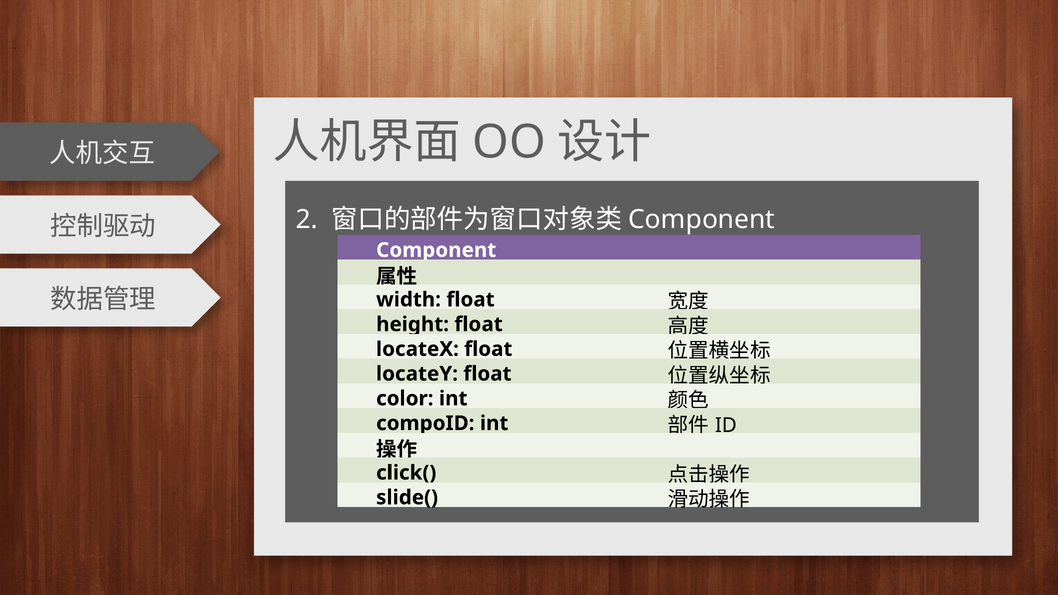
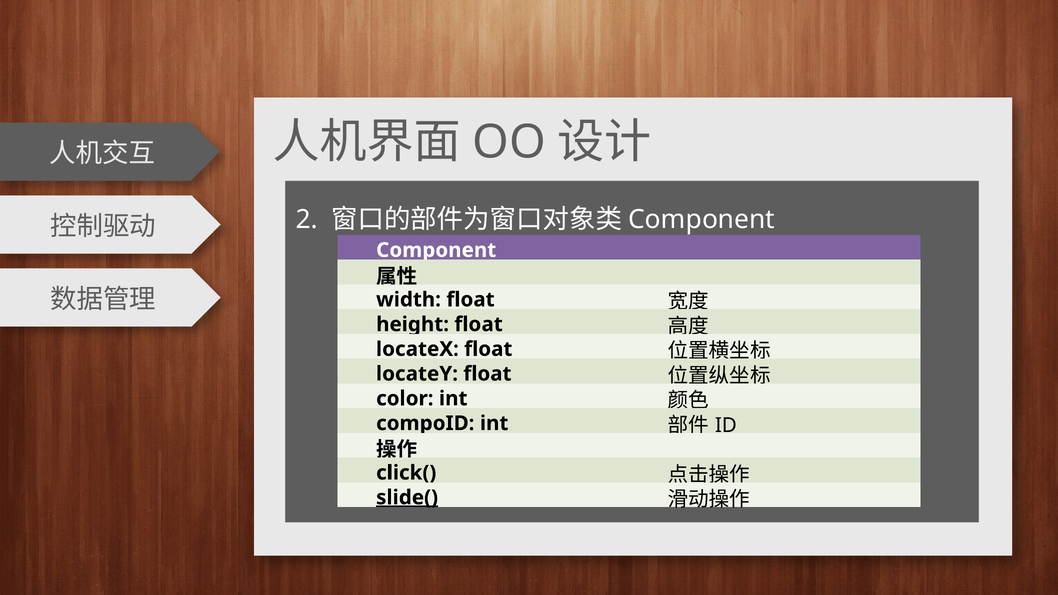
slide( underline: none -> present
